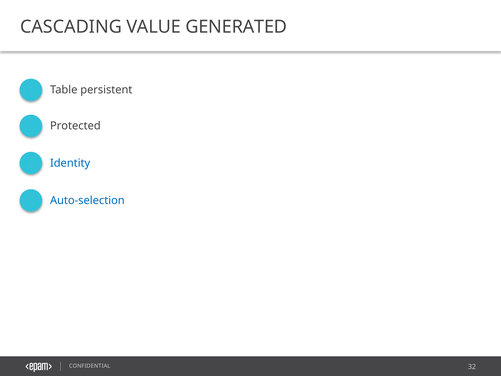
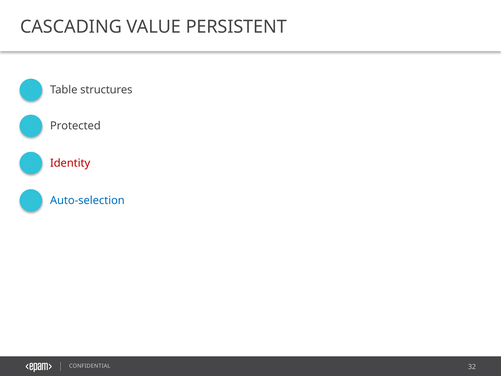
GENERATED: GENERATED -> PERSISTENT
persistent: persistent -> structures
Identity colour: blue -> red
